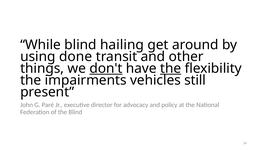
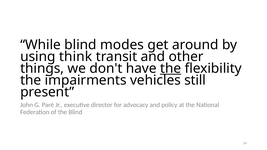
hailing: hailing -> modes
done: done -> think
don't underline: present -> none
